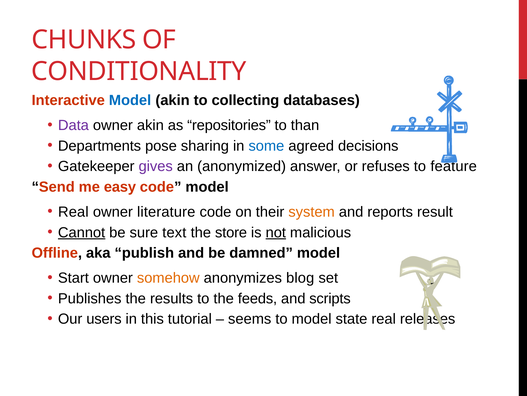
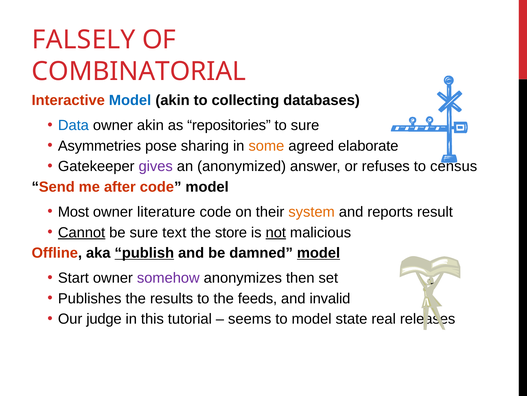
CHUNKS: CHUNKS -> FALSELY
CONDITIONALITY: CONDITIONALITY -> COMBINATORIAL
Data colour: purple -> blue
to than: than -> sure
Departments: Departments -> Asymmetries
some colour: blue -> orange
decisions: decisions -> elaborate
feature: feature -> census
easy: easy -> after
Real at (73, 212): Real -> Most
publish underline: none -> present
model at (319, 253) underline: none -> present
somehow colour: orange -> purple
blog: blog -> then
scripts: scripts -> invalid
users: users -> judge
